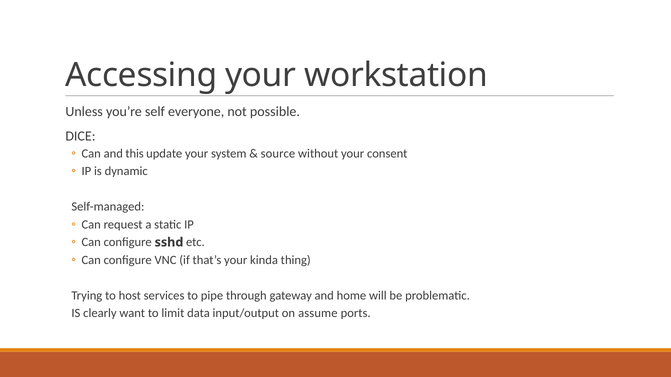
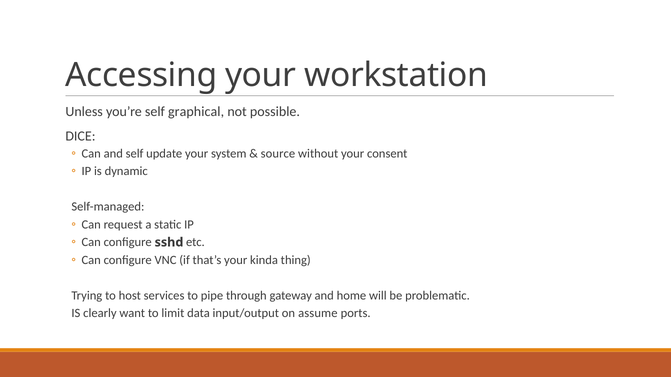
everyone: everyone -> graphical
and this: this -> self
